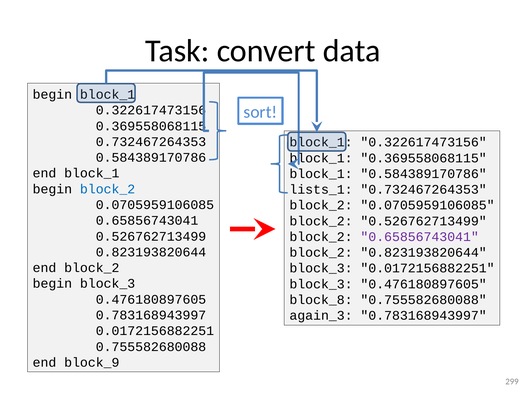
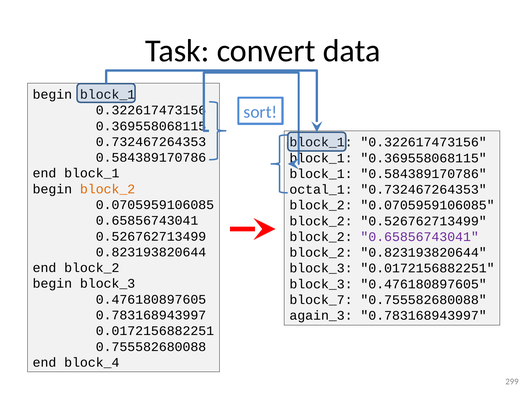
block_2 at (108, 189) colour: blue -> orange
lists_1: lists_1 -> octal_1
block_8: block_8 -> block_7
block_9: block_9 -> block_4
